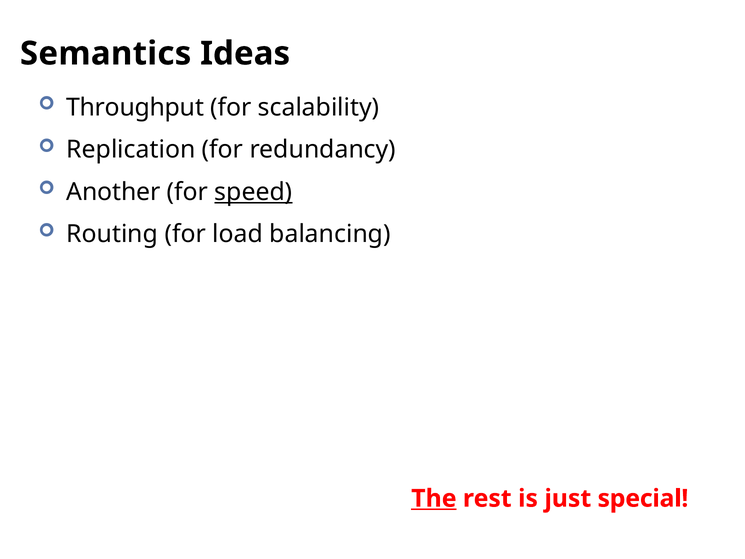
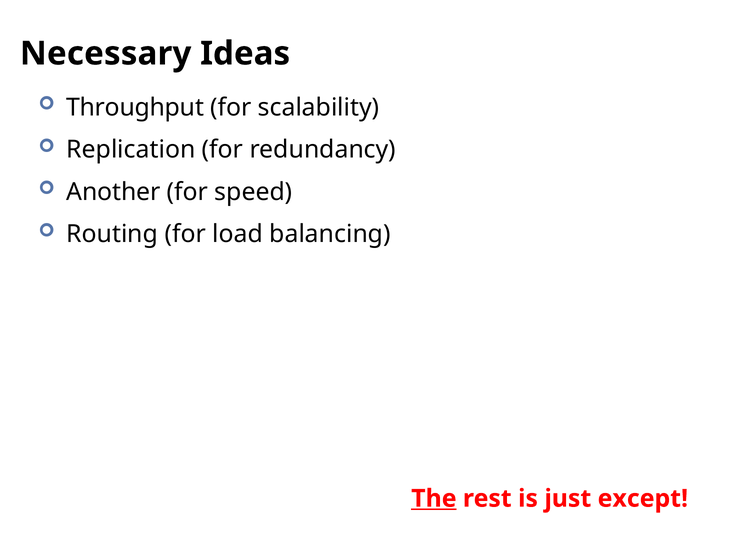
Semantics: Semantics -> Necessary
speed underline: present -> none
special: special -> except
